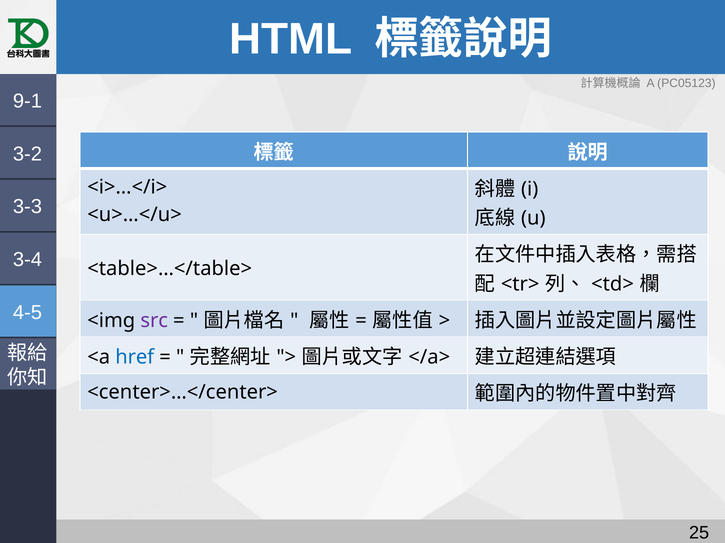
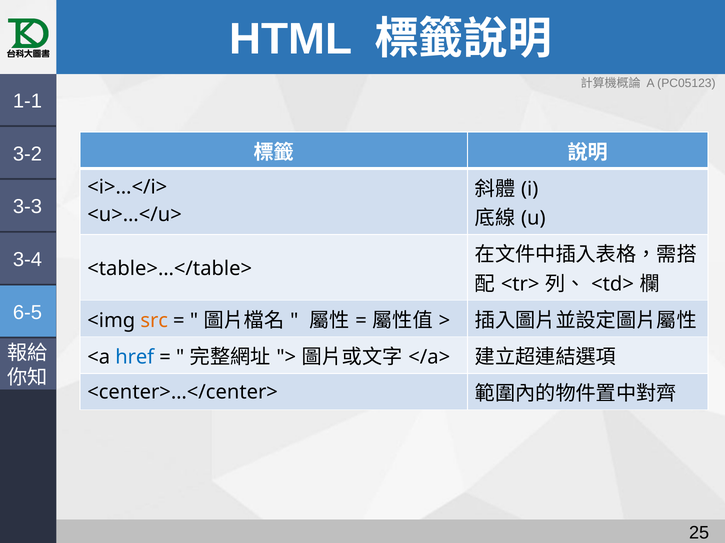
9-1: 9-1 -> 1-1
4-5: 4-5 -> 6-5
src colour: purple -> orange
